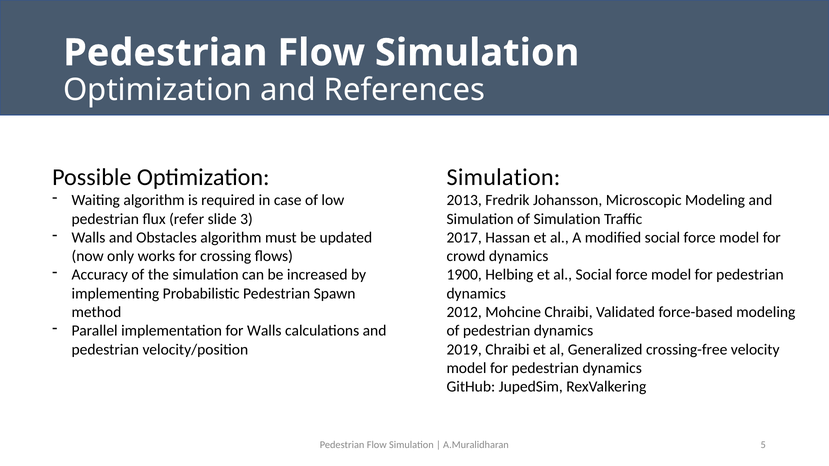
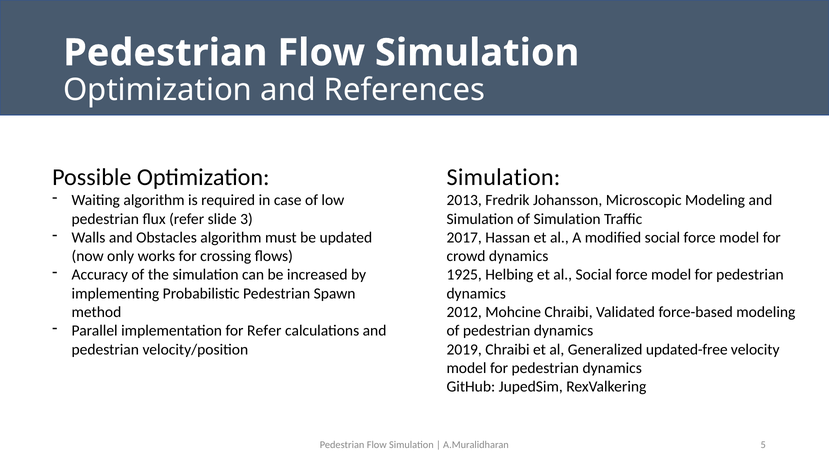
1900: 1900 -> 1925
for Walls: Walls -> Refer
crossing-free: crossing-free -> updated-free
